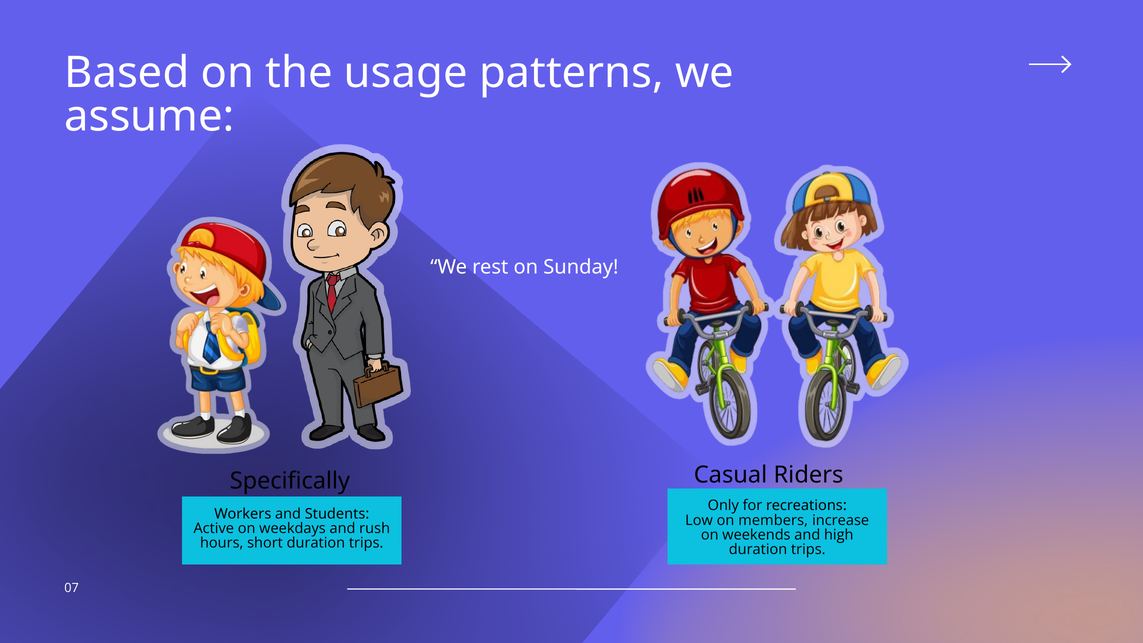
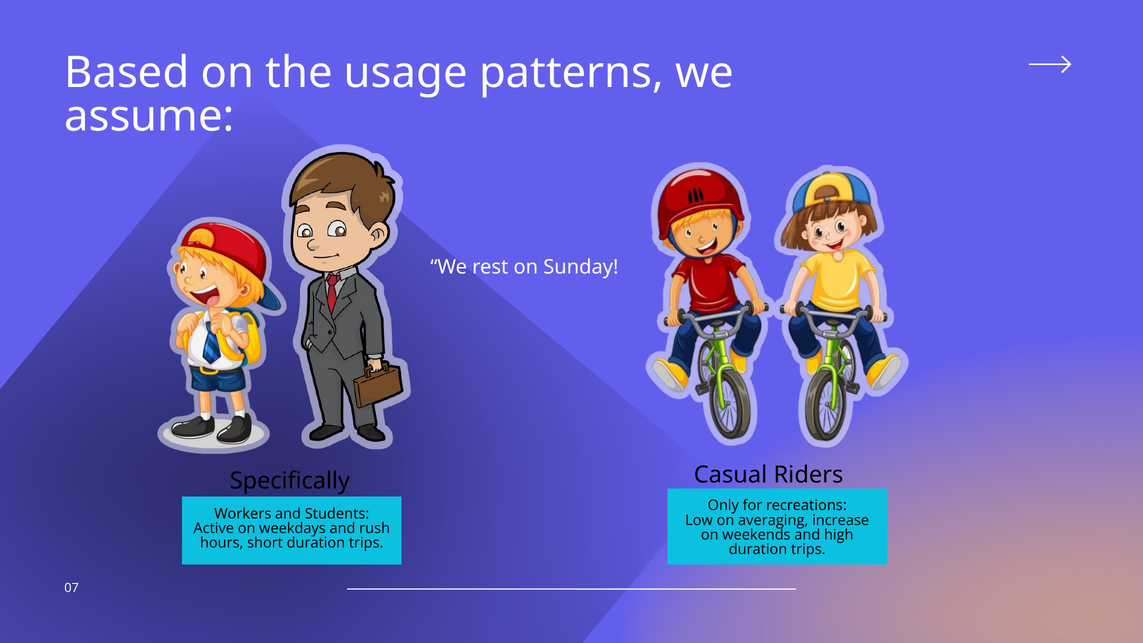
members: members -> averaging
